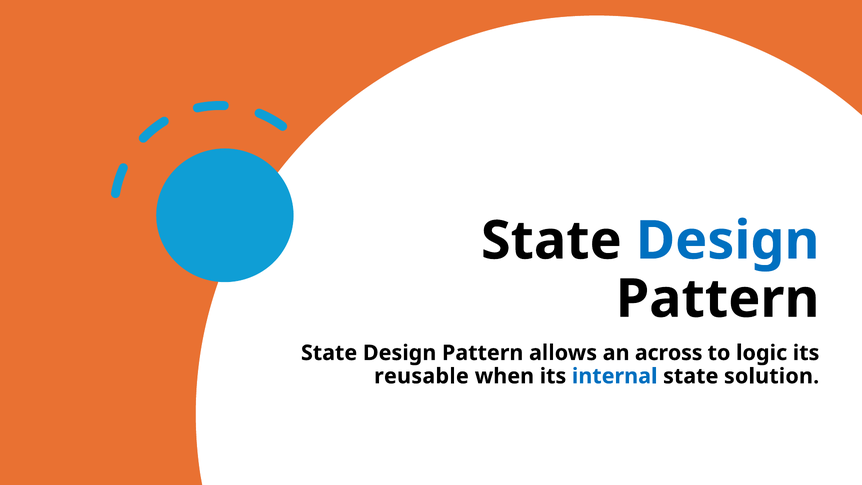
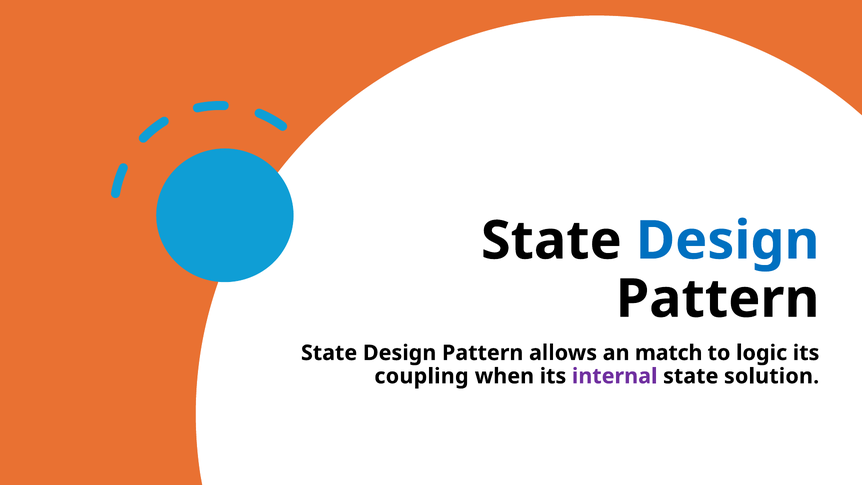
across: across -> match
reusable: reusable -> coupling
internal colour: blue -> purple
